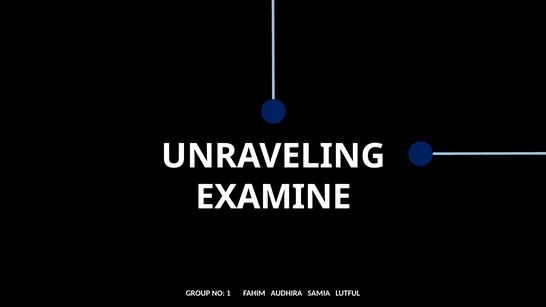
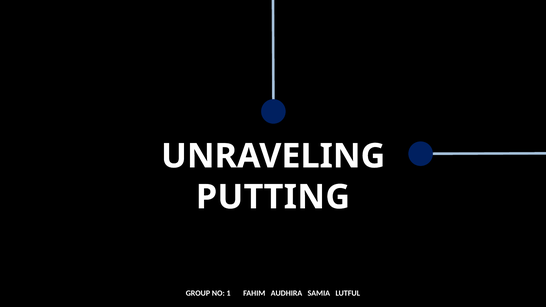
EXAMINE: EXAMINE -> PUTTING
